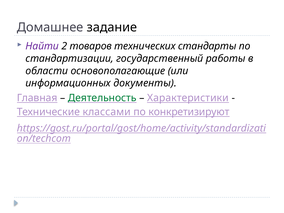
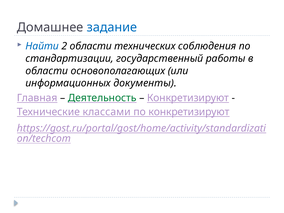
задание colour: black -> blue
Найти colour: purple -> blue
2 товаров: товаров -> области
стандарты: стандарты -> соблюдения
основополагающие: основополагающие -> основополагающих
Характеристики at (188, 98): Характеристики -> Конкретизируют
